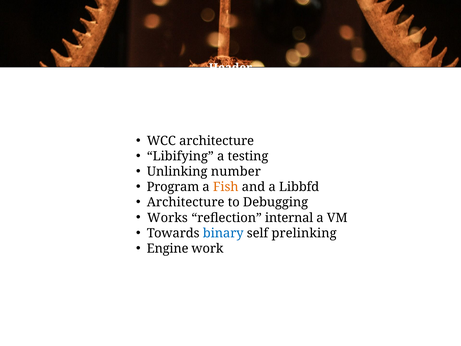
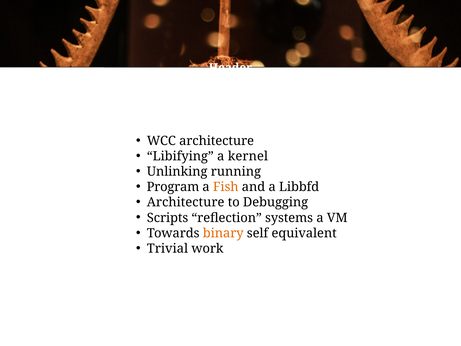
testing: testing -> kernel
number: number -> running
Works: Works -> Scripts
internal: internal -> systems
binary colour: blue -> orange
prelinking: prelinking -> equivalent
Engine: Engine -> Trivial
